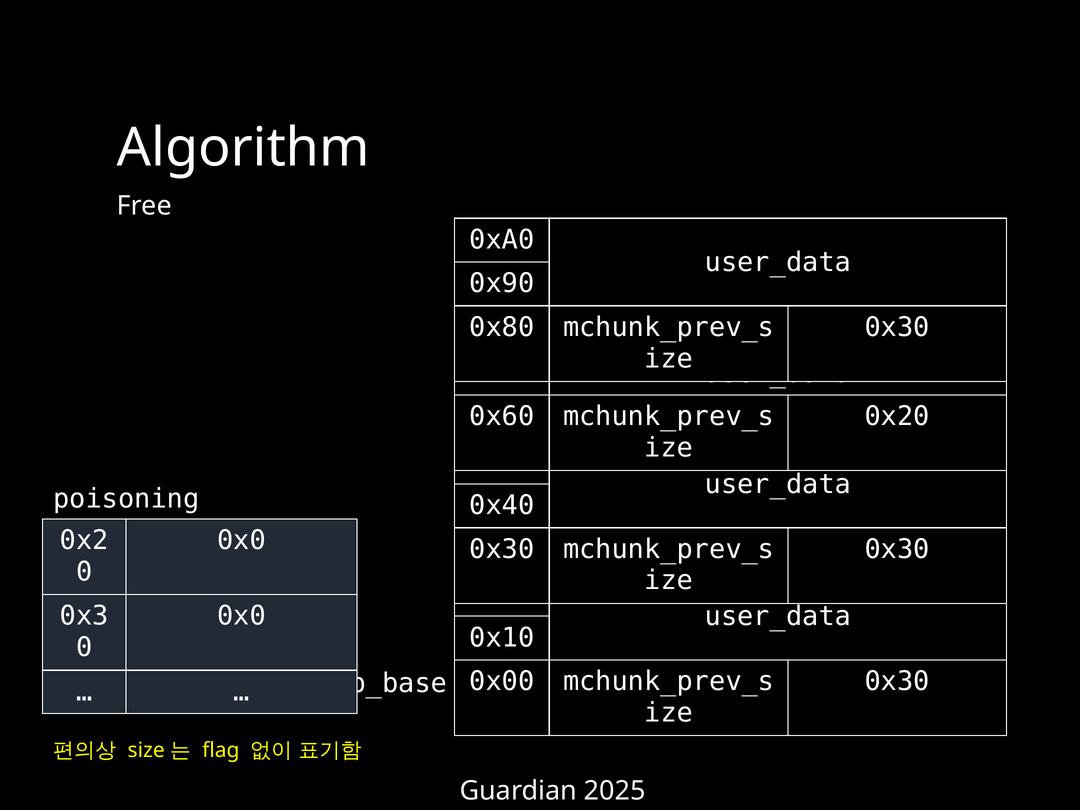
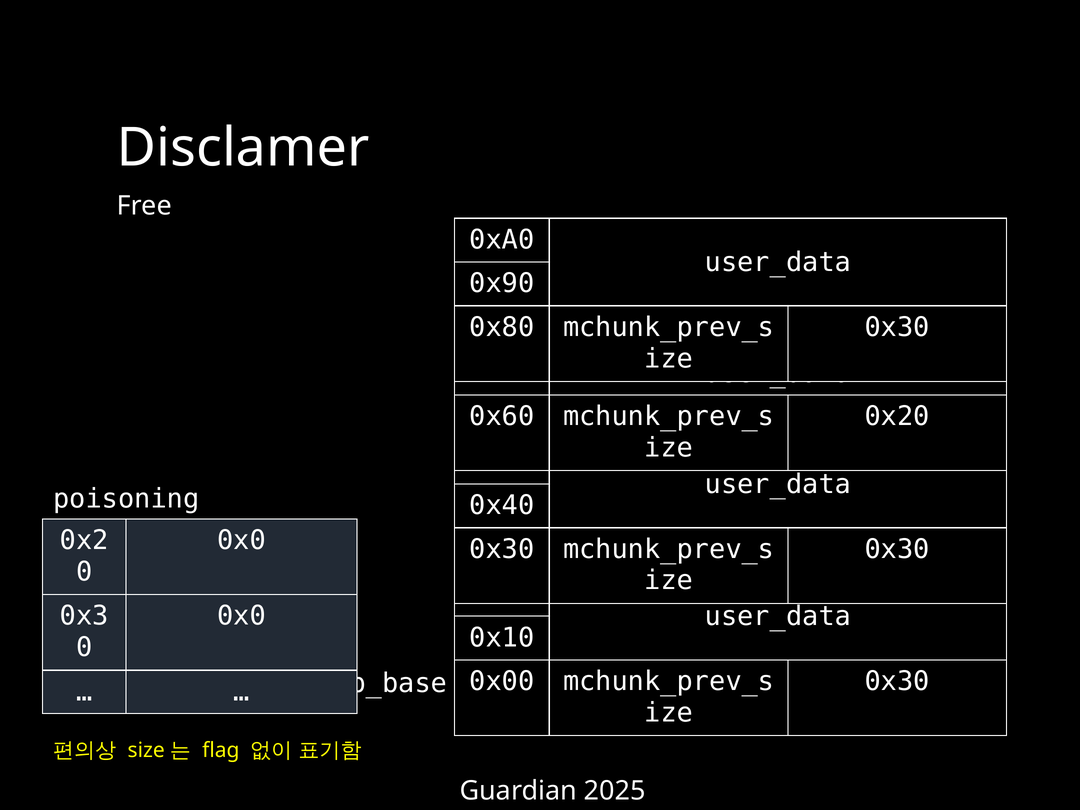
Algorithm: Algorithm -> Disclamer
